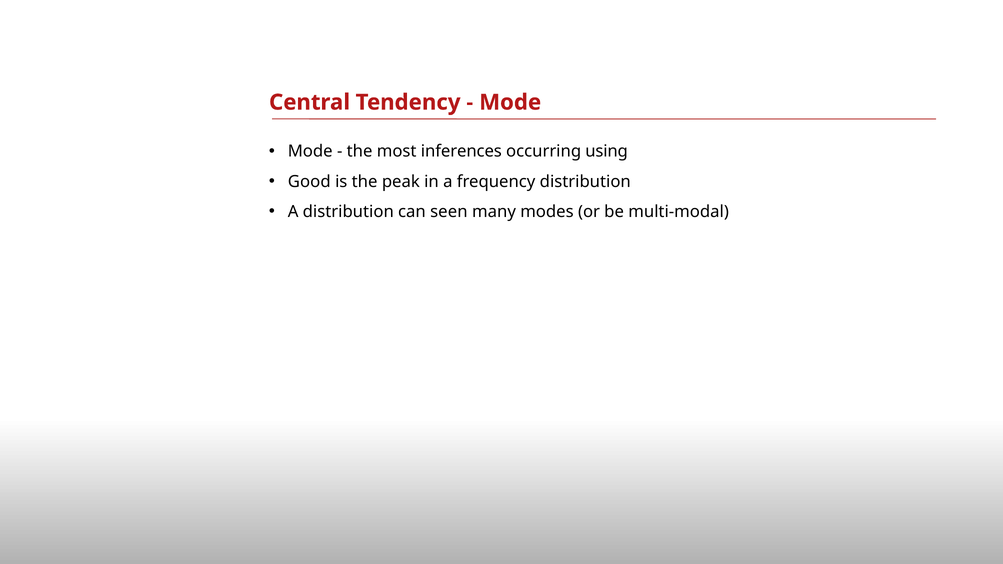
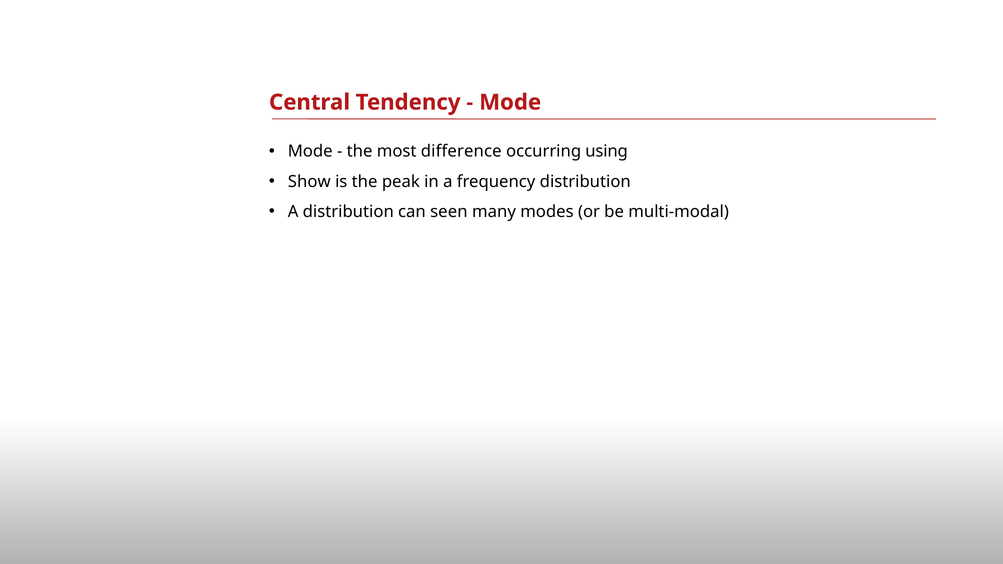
inferences: inferences -> difference
Good: Good -> Show
